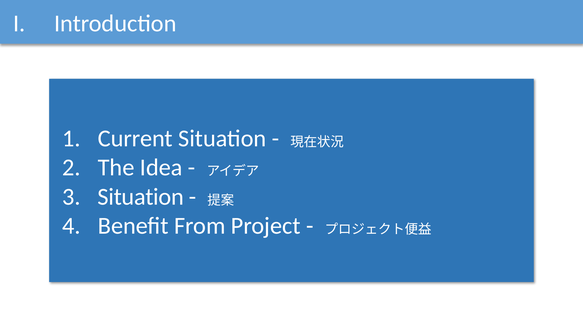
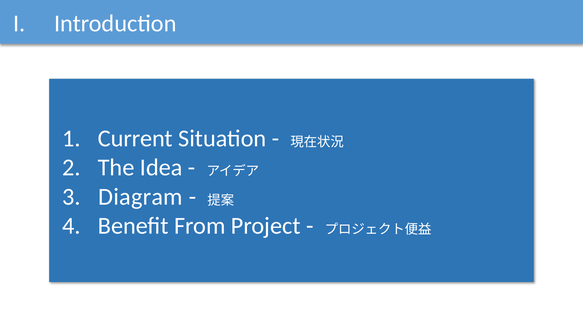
Situation at (141, 197): Situation -> Diagram
